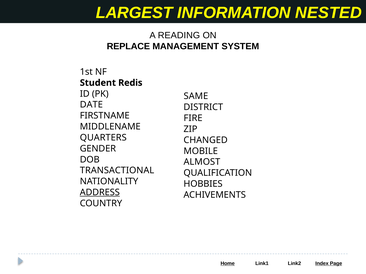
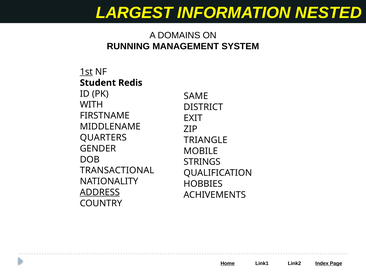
READING: READING -> DOMAINS
REPLACE: REPLACE -> RUNNING
1st underline: none -> present
DATE: DATE -> WITH
FIRE: FIRE -> EXIT
CHANGED: CHANGED -> TRIANGLE
ALMOST: ALMOST -> STRINGS
